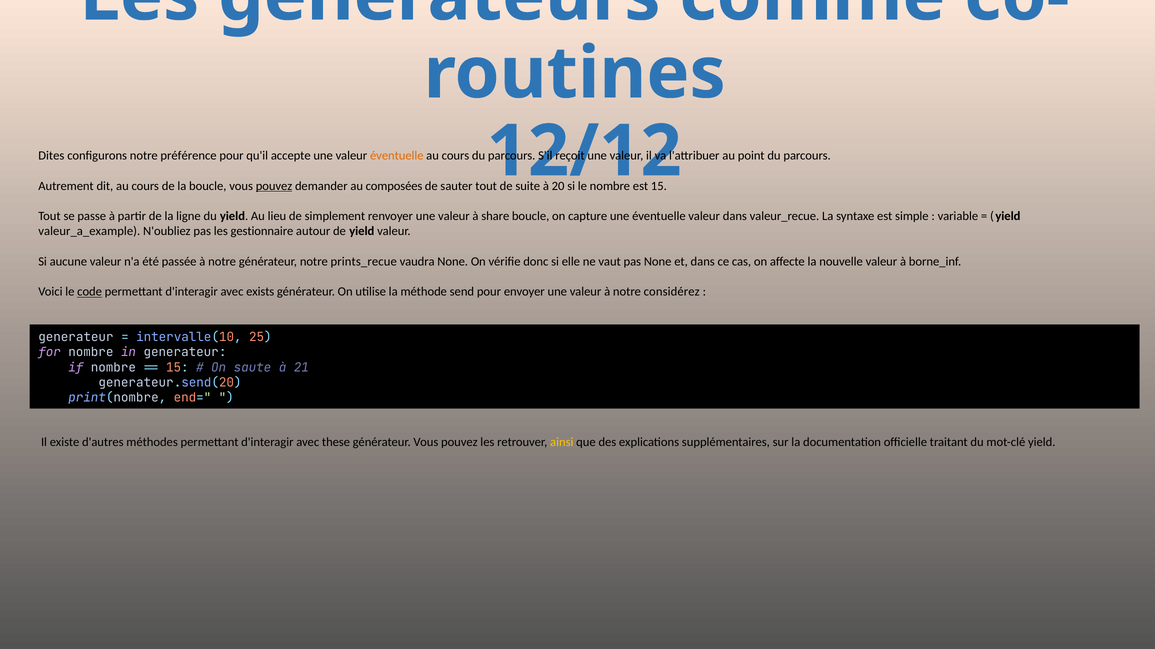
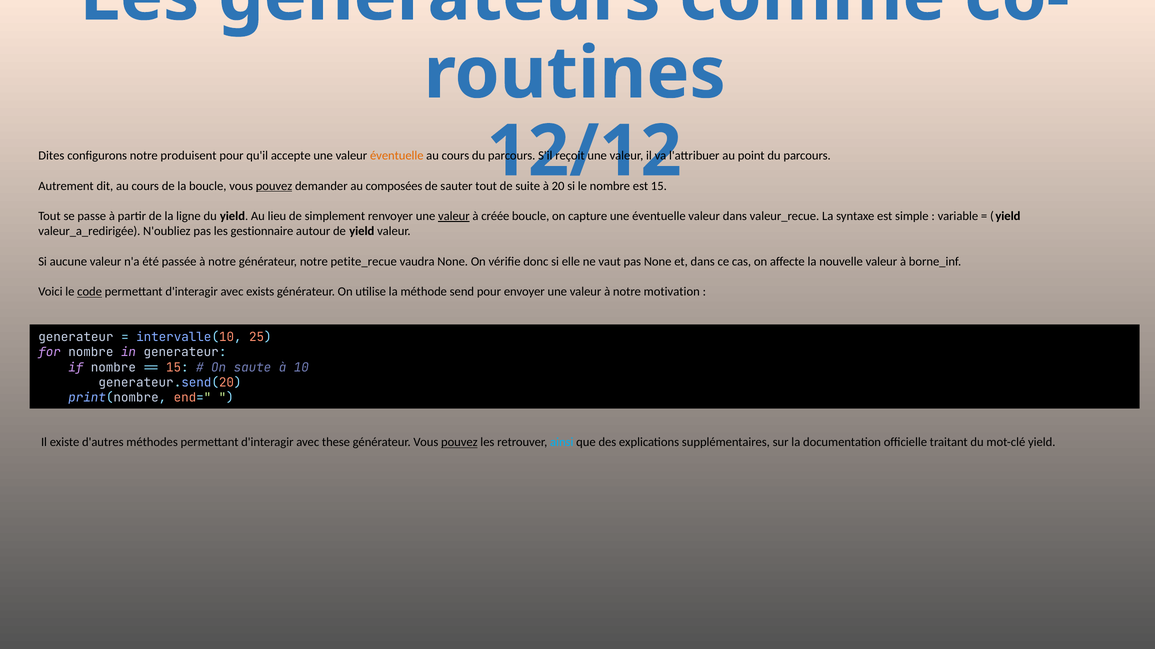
préférence: préférence -> produisent
valeur at (454, 216) underline: none -> present
share: share -> créée
valeur_a_example: valeur_a_example -> valeur_a_redirigée
prints_recue: prints_recue -> petite_recue
considérez: considérez -> motivation
21: 21 -> 10
pouvez at (459, 443) underline: none -> present
ainsi colour: yellow -> light blue
